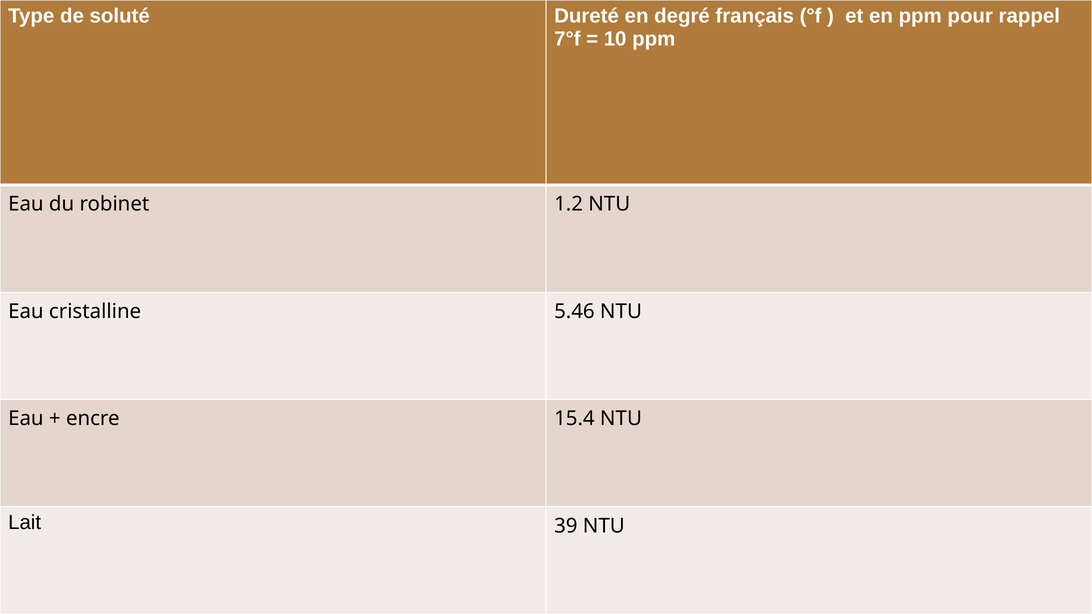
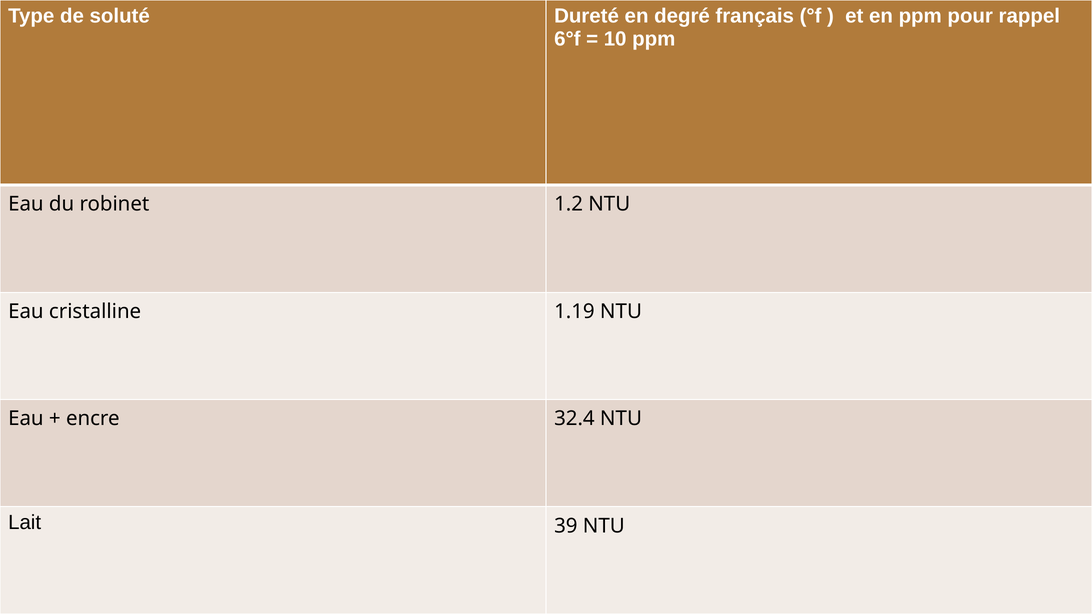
7°f: 7°f -> 6°f
5.46: 5.46 -> 1.19
15.4: 15.4 -> 32.4
